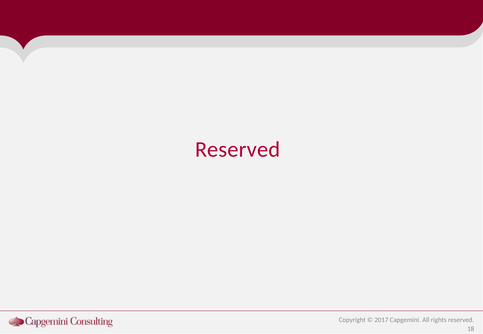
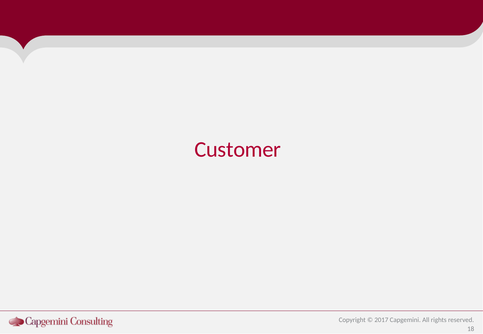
Reserved at (238, 150): Reserved -> Customer
